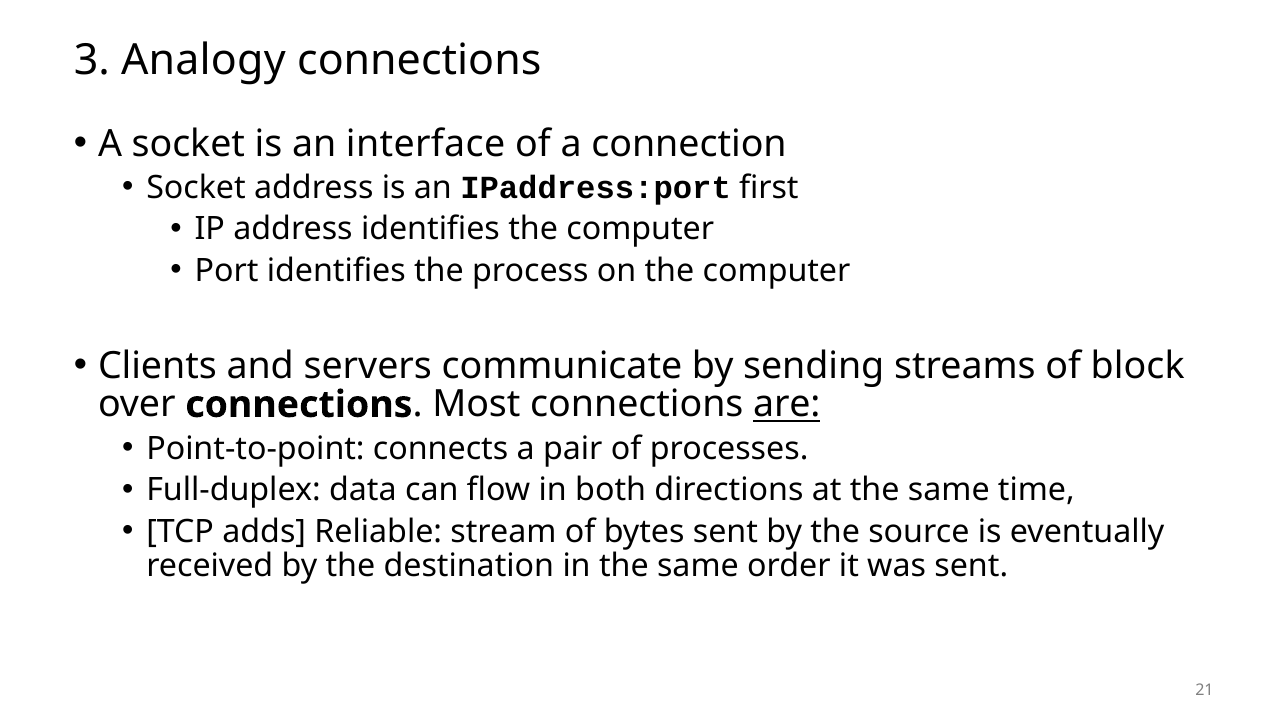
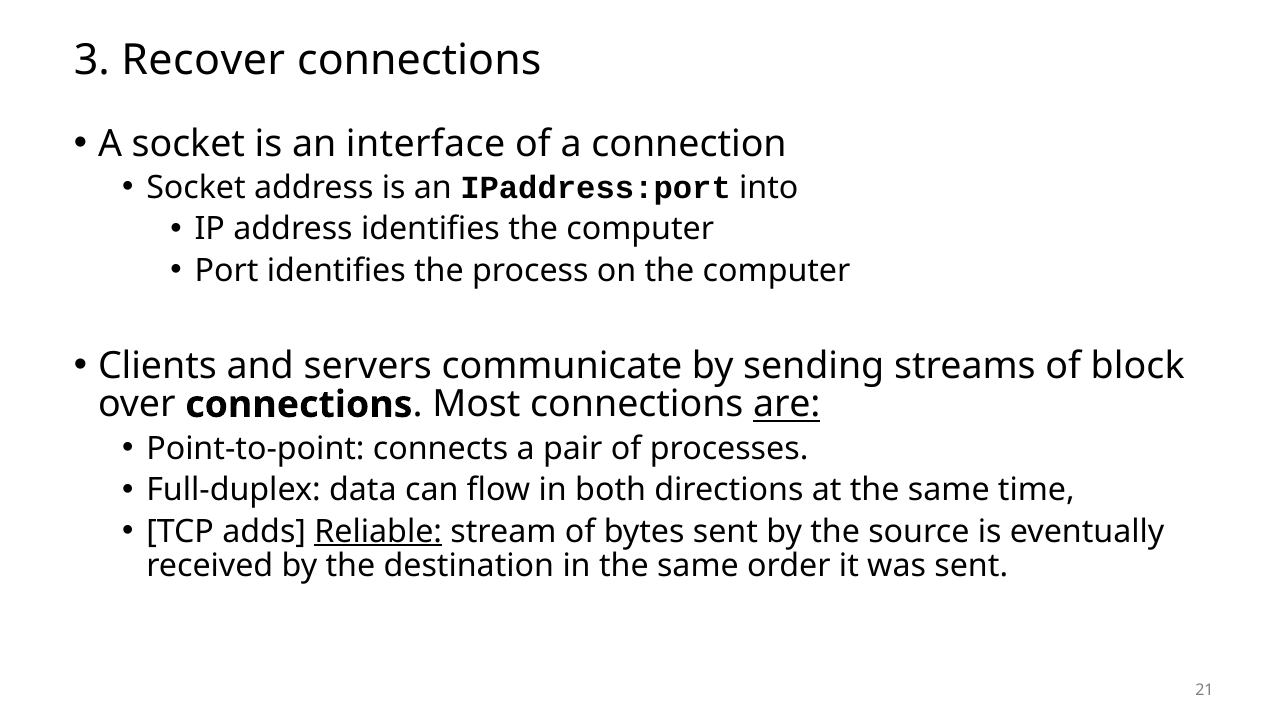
Analogy: Analogy -> Recover
first: first -> into
Reliable underline: none -> present
